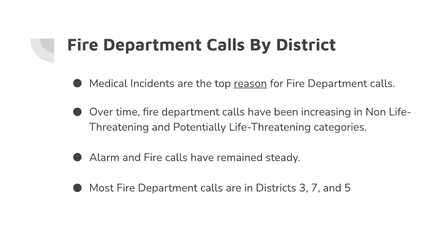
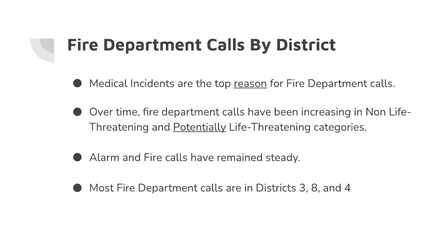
Potentially underline: none -> present
7: 7 -> 8
5: 5 -> 4
